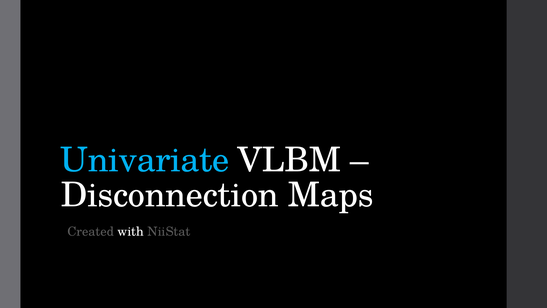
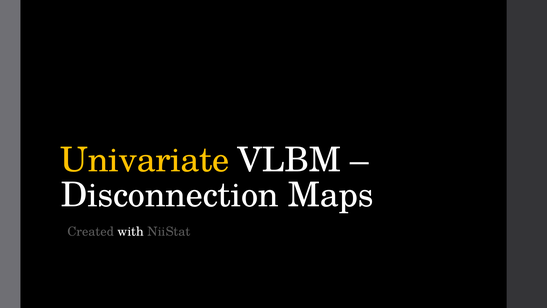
Univariate colour: light blue -> yellow
